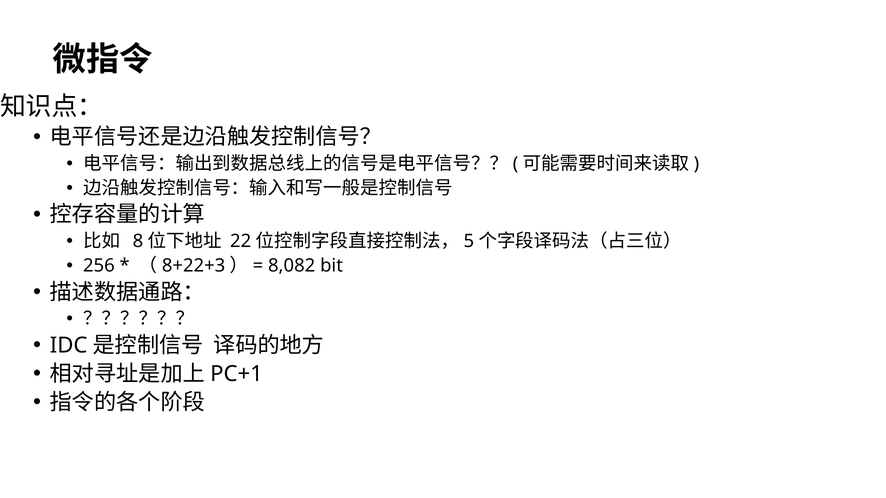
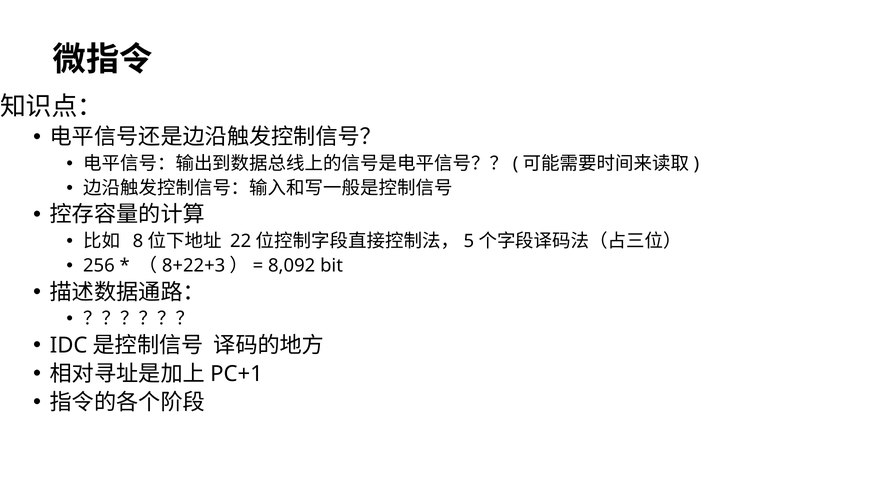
8,082: 8,082 -> 8,092
